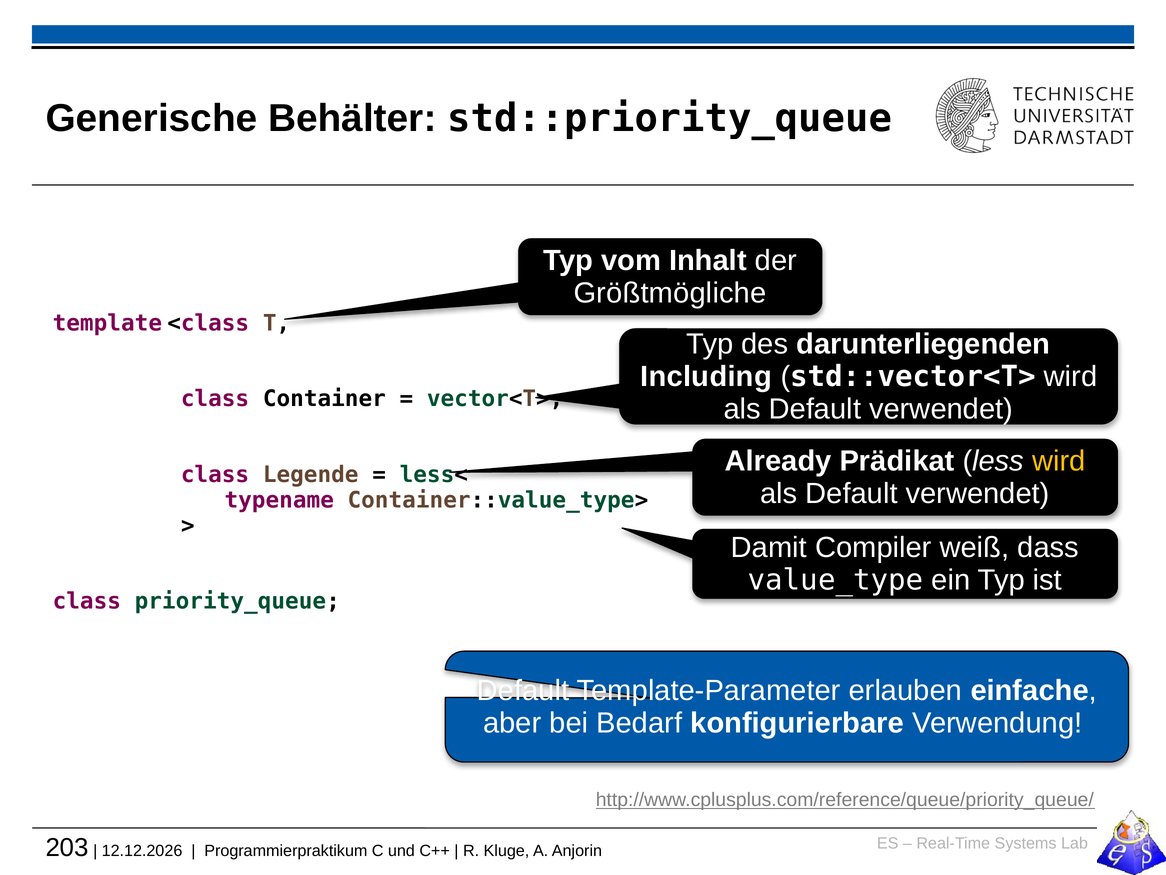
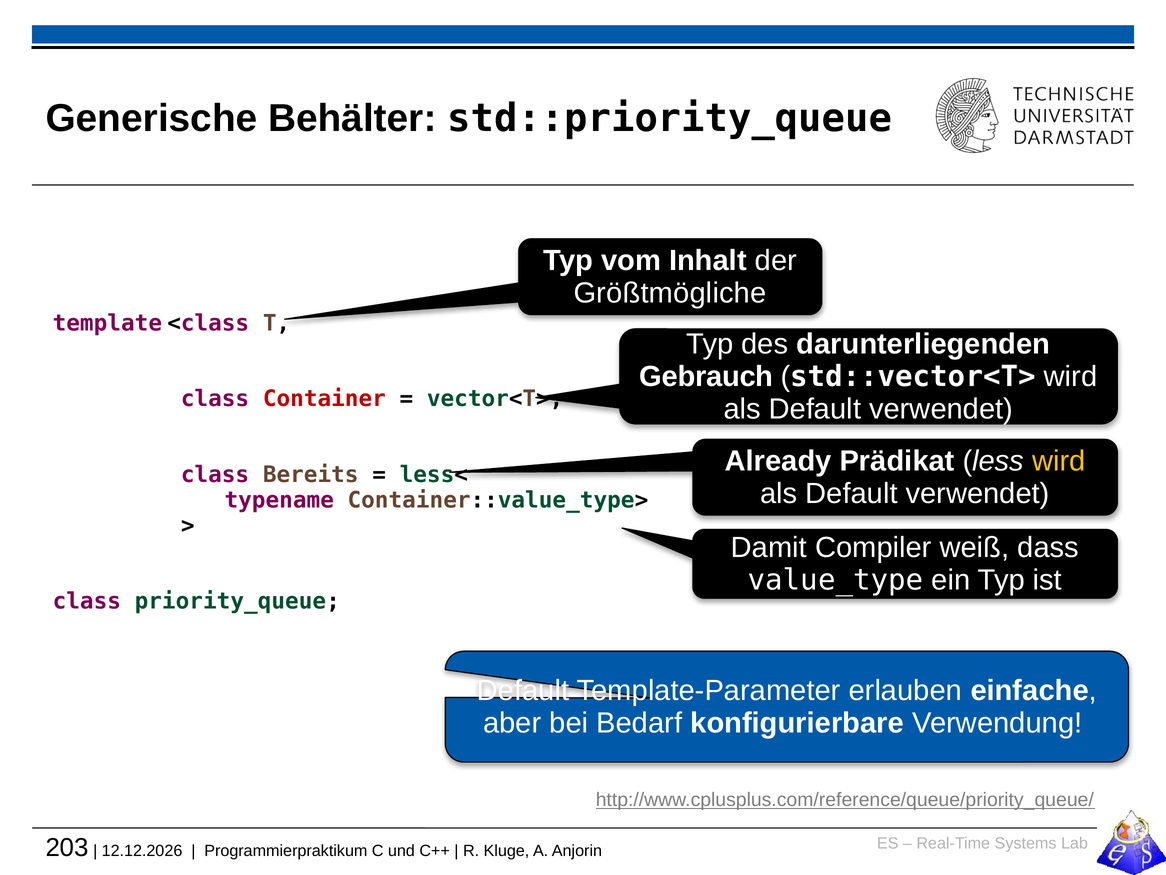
Including: Including -> Gebrauch
Container colour: black -> red
Legende: Legende -> Bereits
